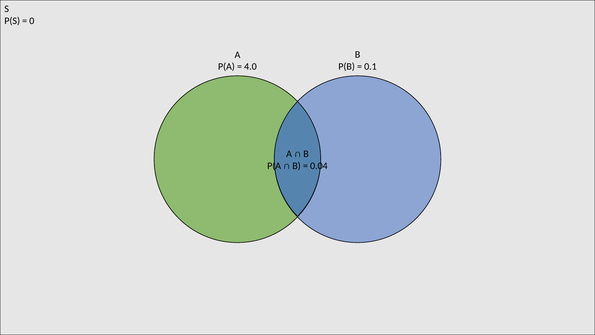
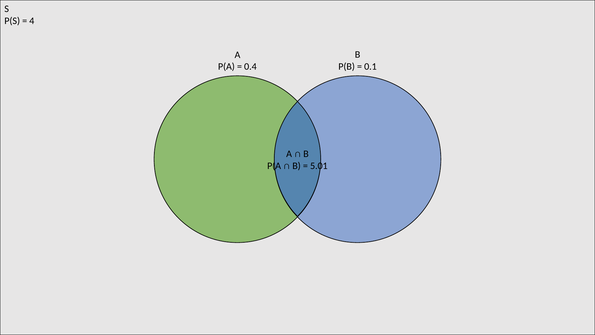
0: 0 -> 4
4.0: 4.0 -> 0.4
0.04: 0.04 -> 5.01
